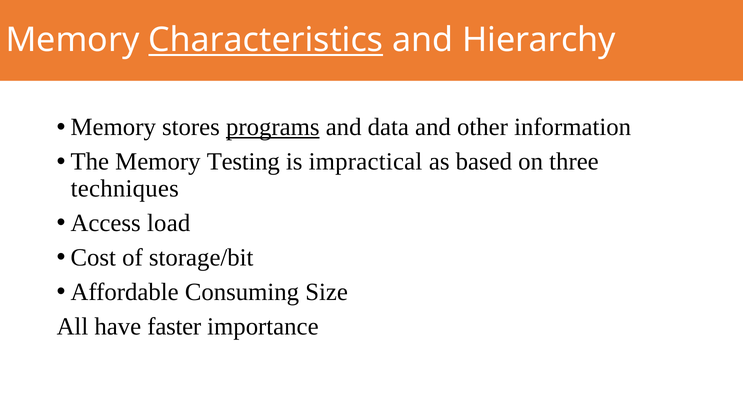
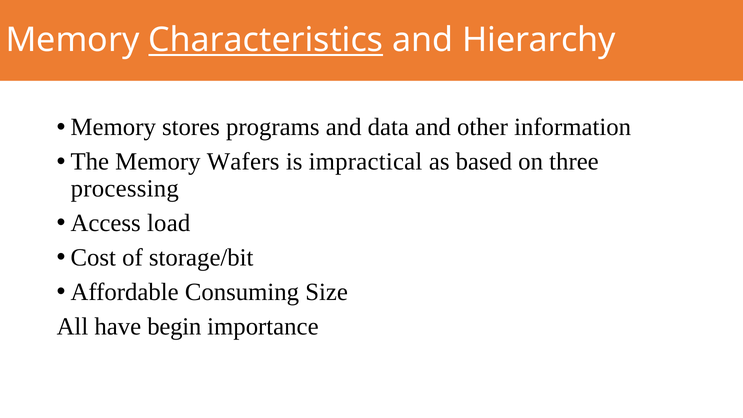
programs underline: present -> none
Testing: Testing -> Wafers
techniques: techniques -> processing
faster: faster -> begin
